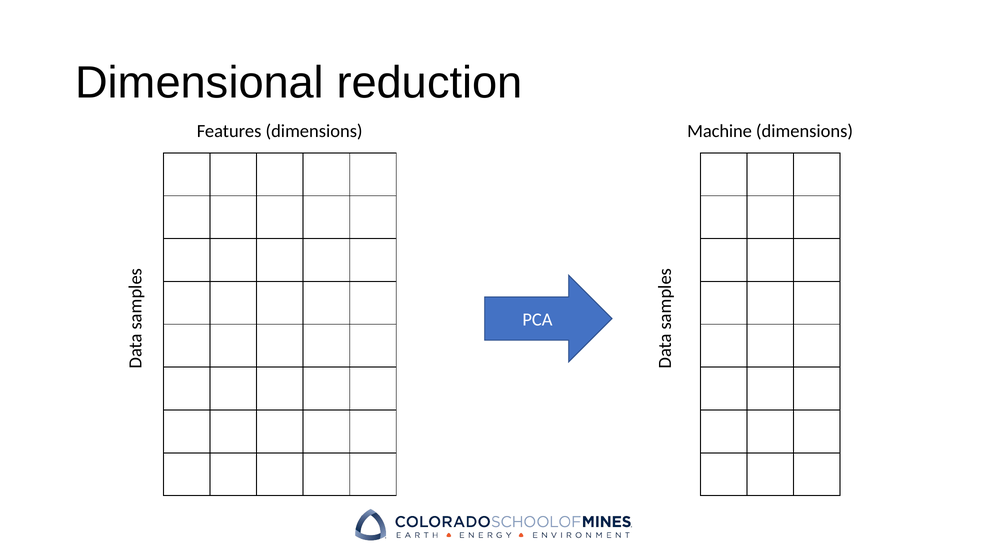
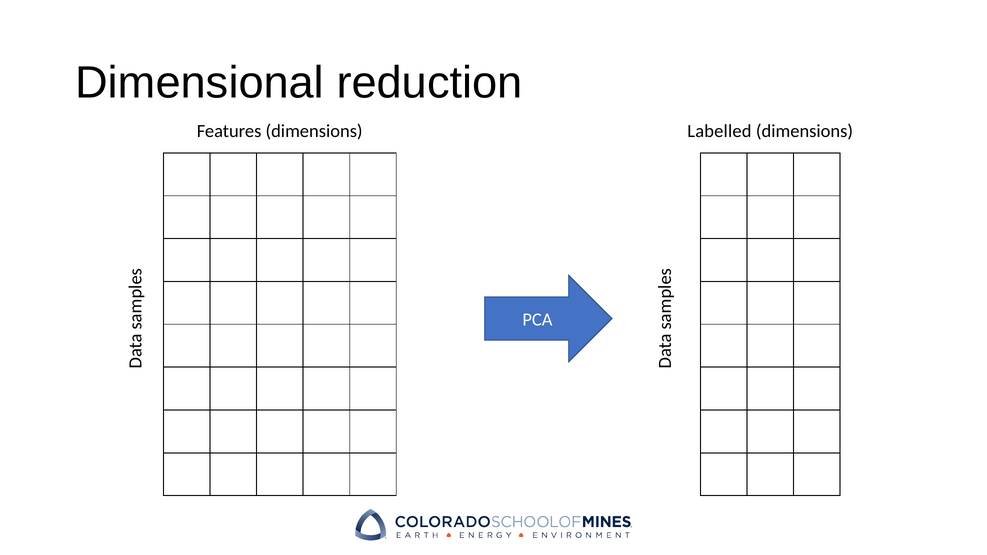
Machine: Machine -> Labelled
